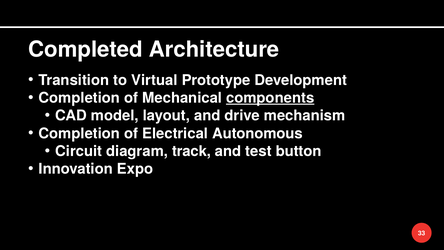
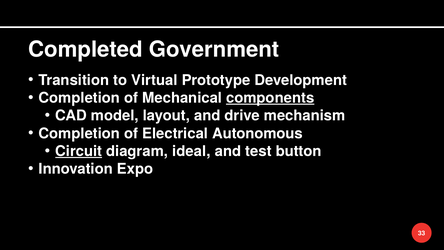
Architecture: Architecture -> Government
Circuit underline: none -> present
track: track -> ideal
